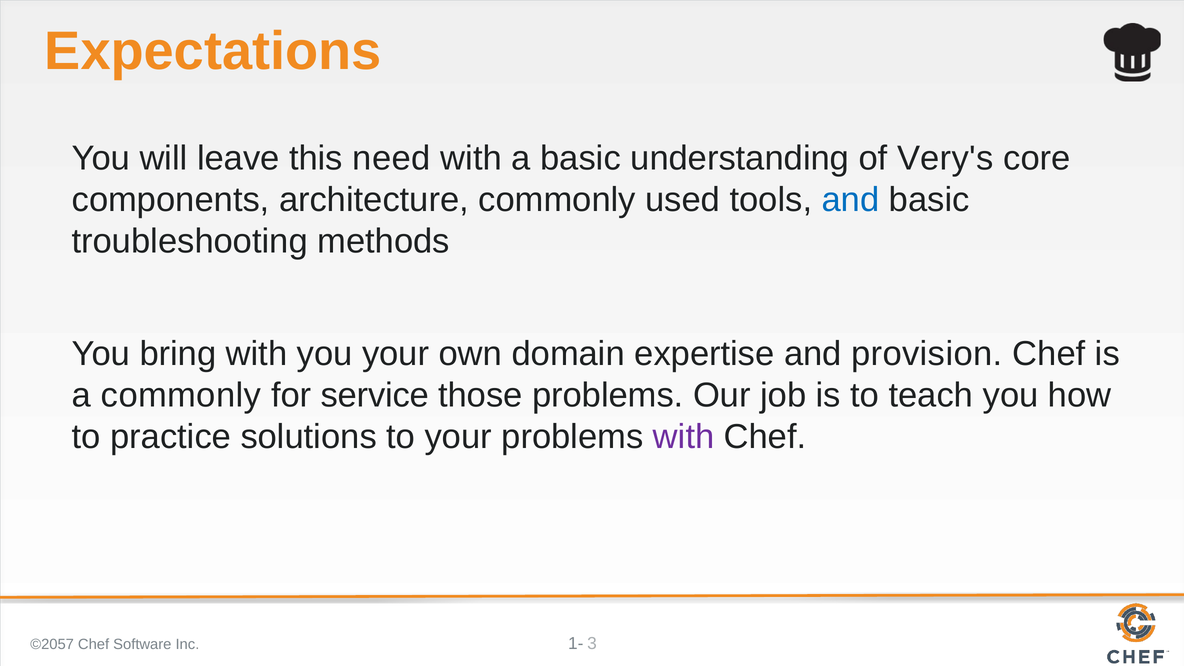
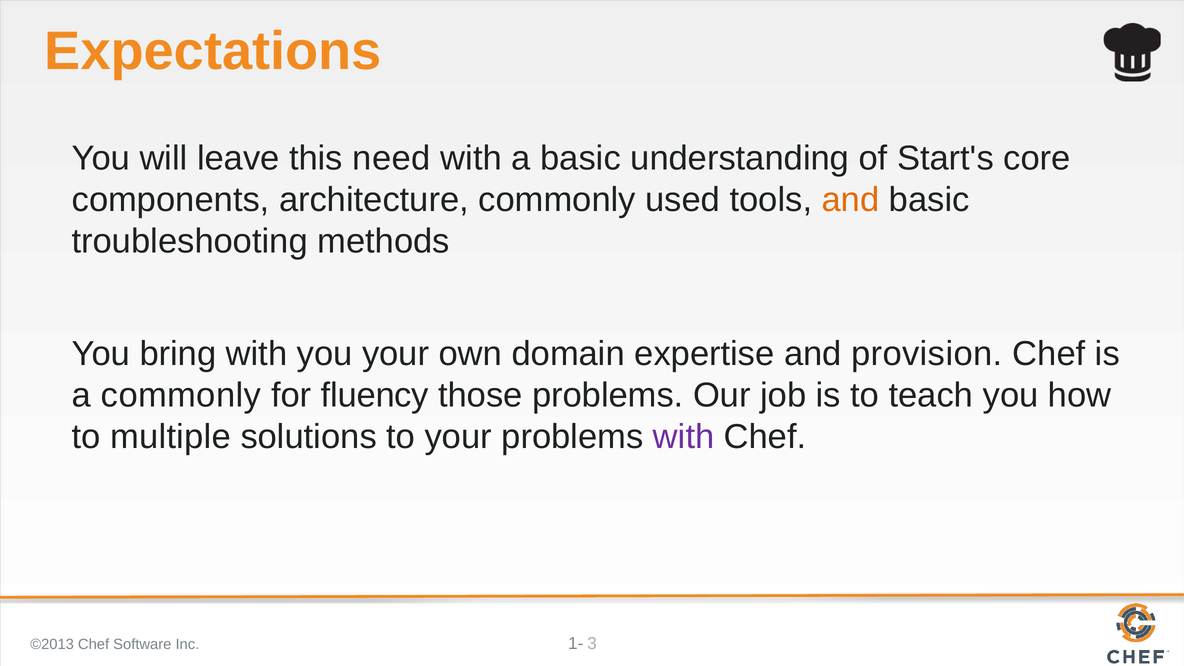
Very's: Very's -> Start's
and at (851, 200) colour: blue -> orange
service: service -> fluency
practice: practice -> multiple
©2057: ©2057 -> ©2013
